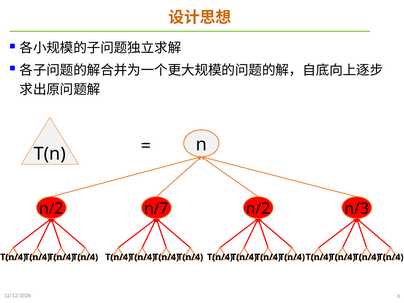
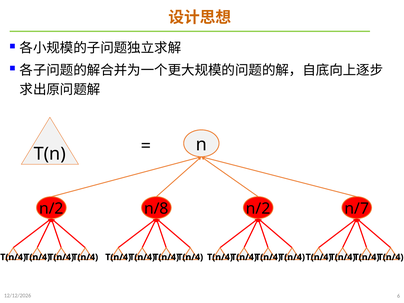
n/7: n/7 -> n/8
n/3: n/3 -> n/7
